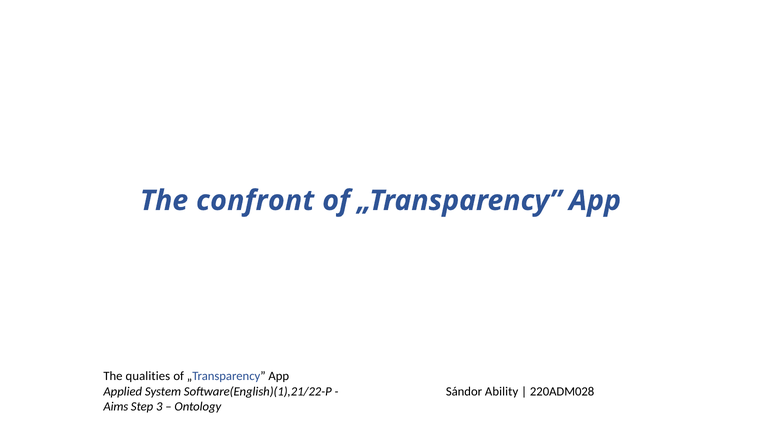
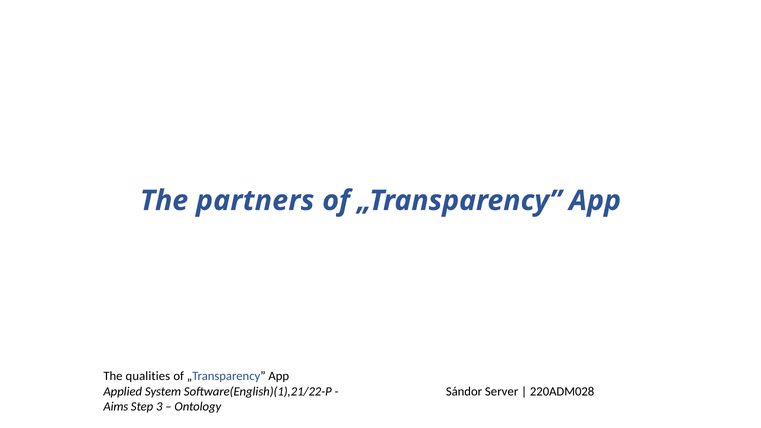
confront: confront -> partners
Ability: Ability -> Server
